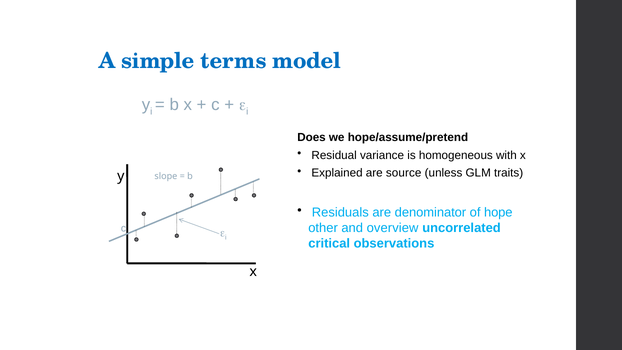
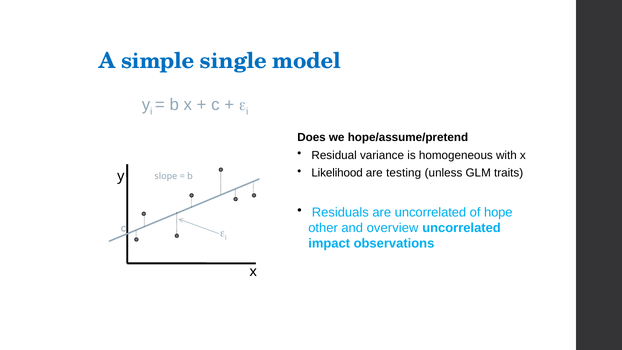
terms: terms -> single
Explained: Explained -> Likelihood
source: source -> testing
are denominator: denominator -> uncorrelated
critical: critical -> impact
